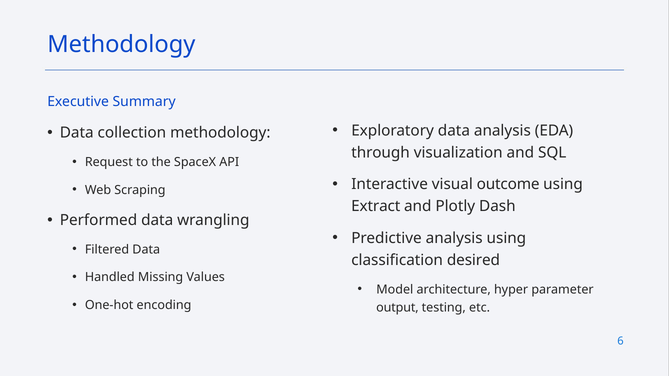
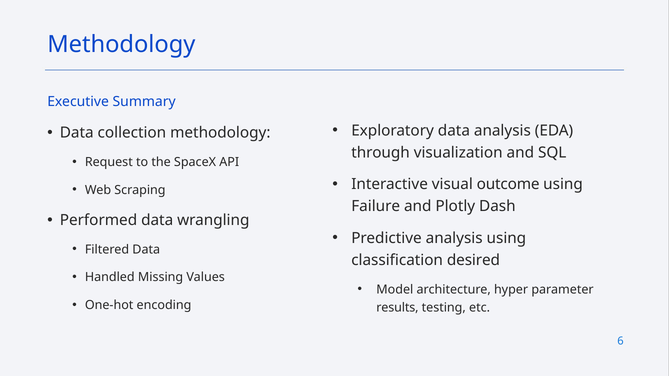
Extract: Extract -> Failure
output: output -> results
